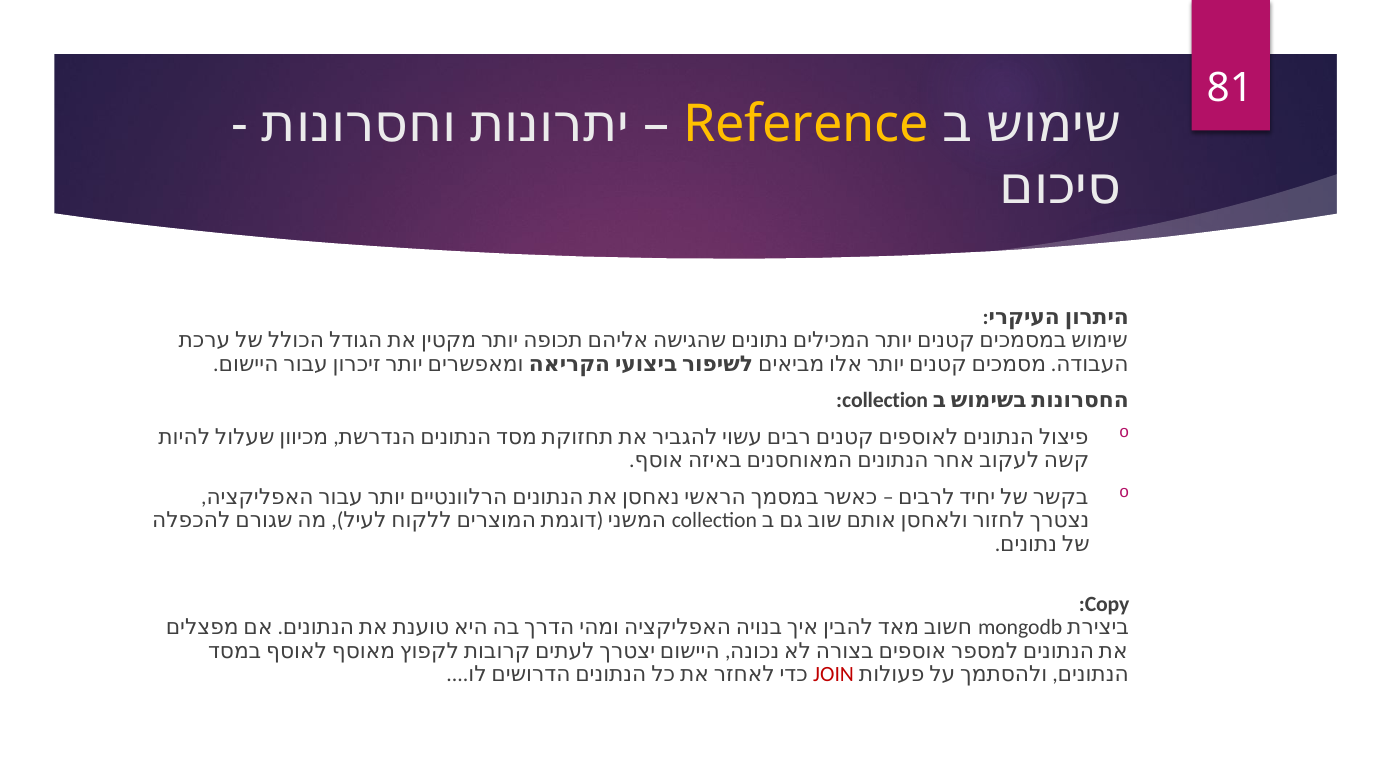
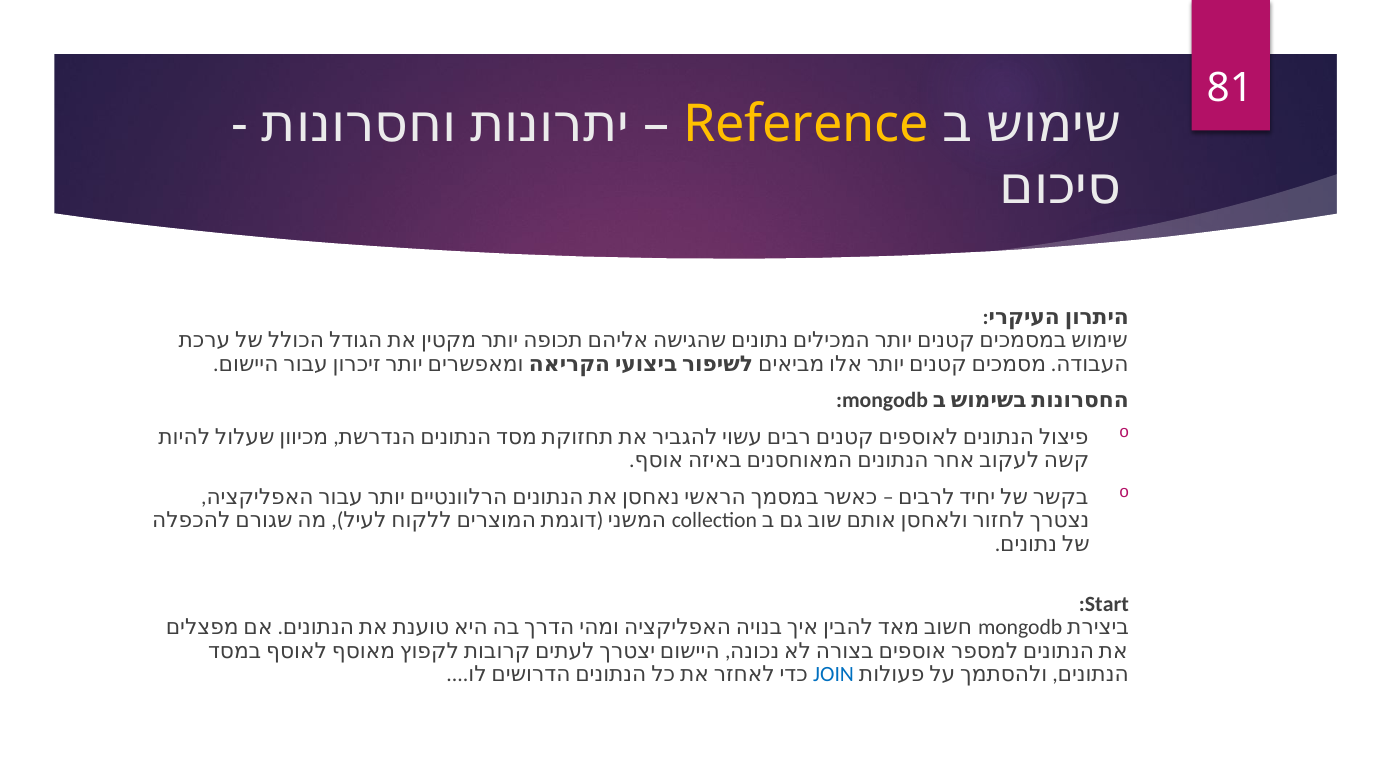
collection at (885, 401): collection -> mongodb
Copy: Copy -> Start
JOIN colour: red -> blue
